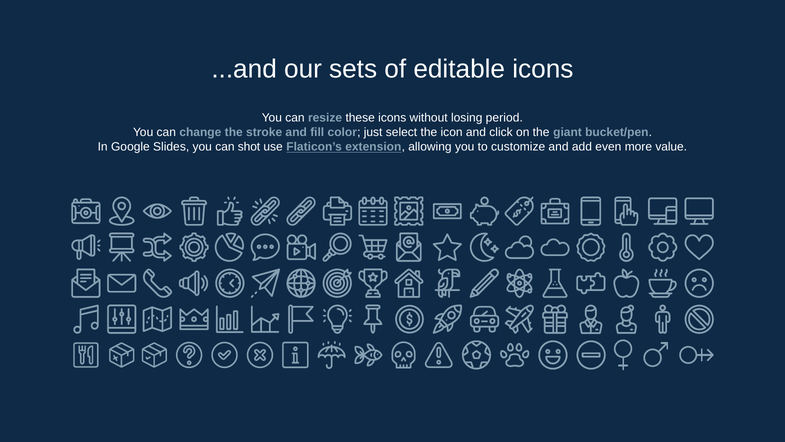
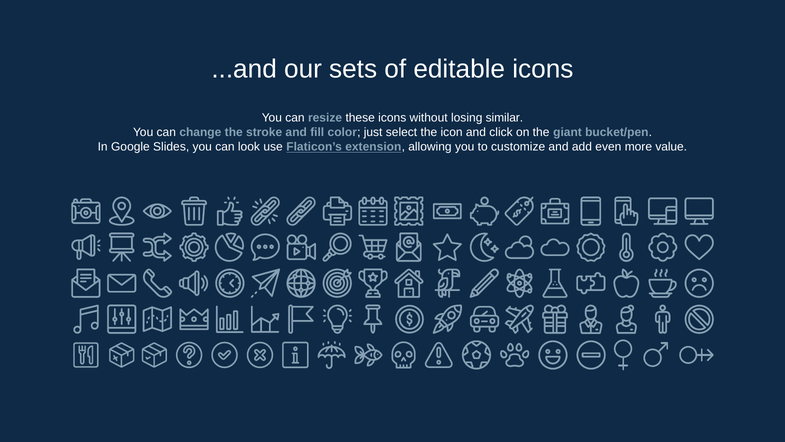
period: period -> similar
shot: shot -> look
